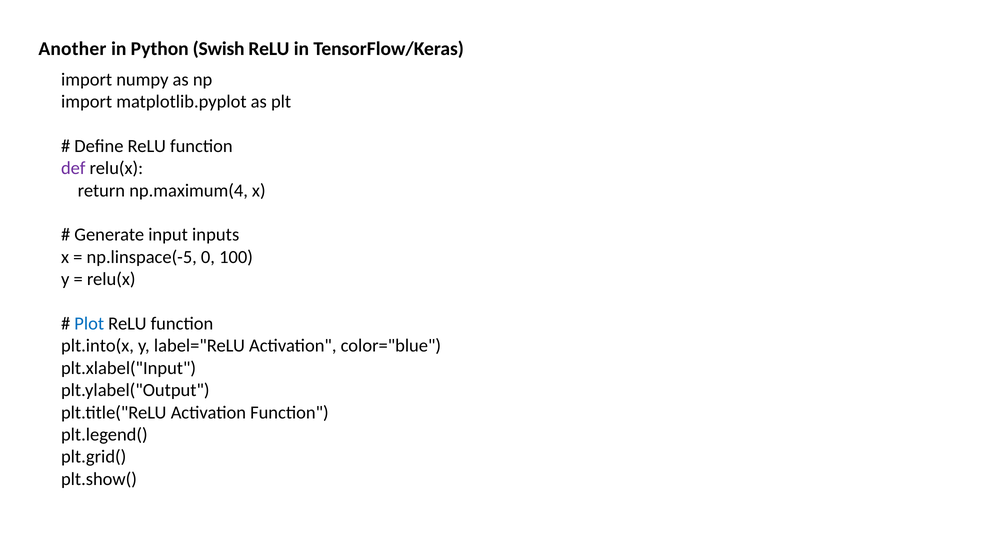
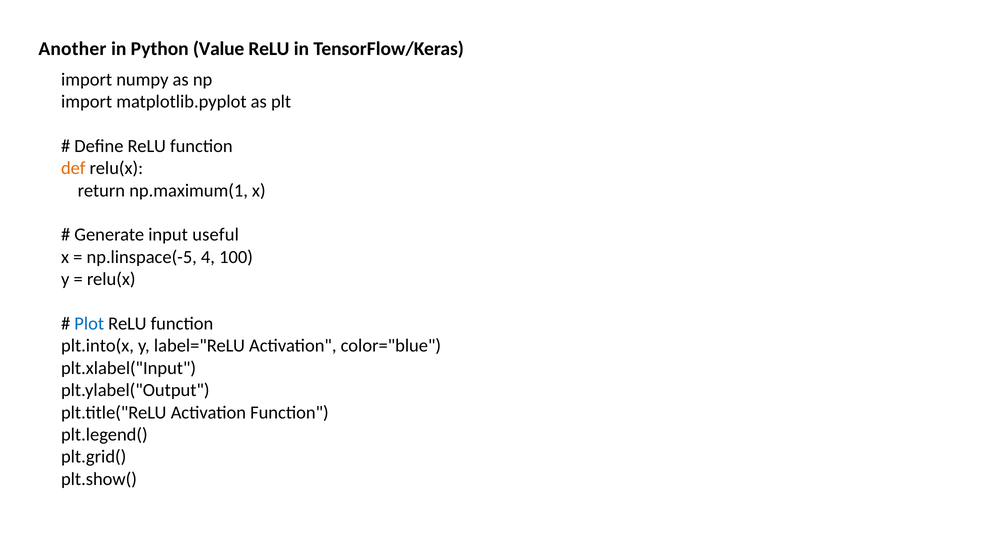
Swish: Swish -> Value
def colour: purple -> orange
np.maximum(4: np.maximum(4 -> np.maximum(1
inputs: inputs -> useful
0: 0 -> 4
